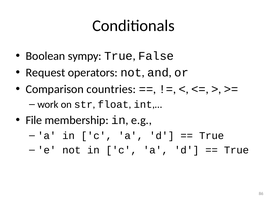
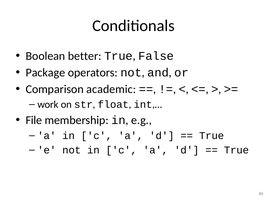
sympy: sympy -> better
Request: Request -> Package
countries: countries -> academic
